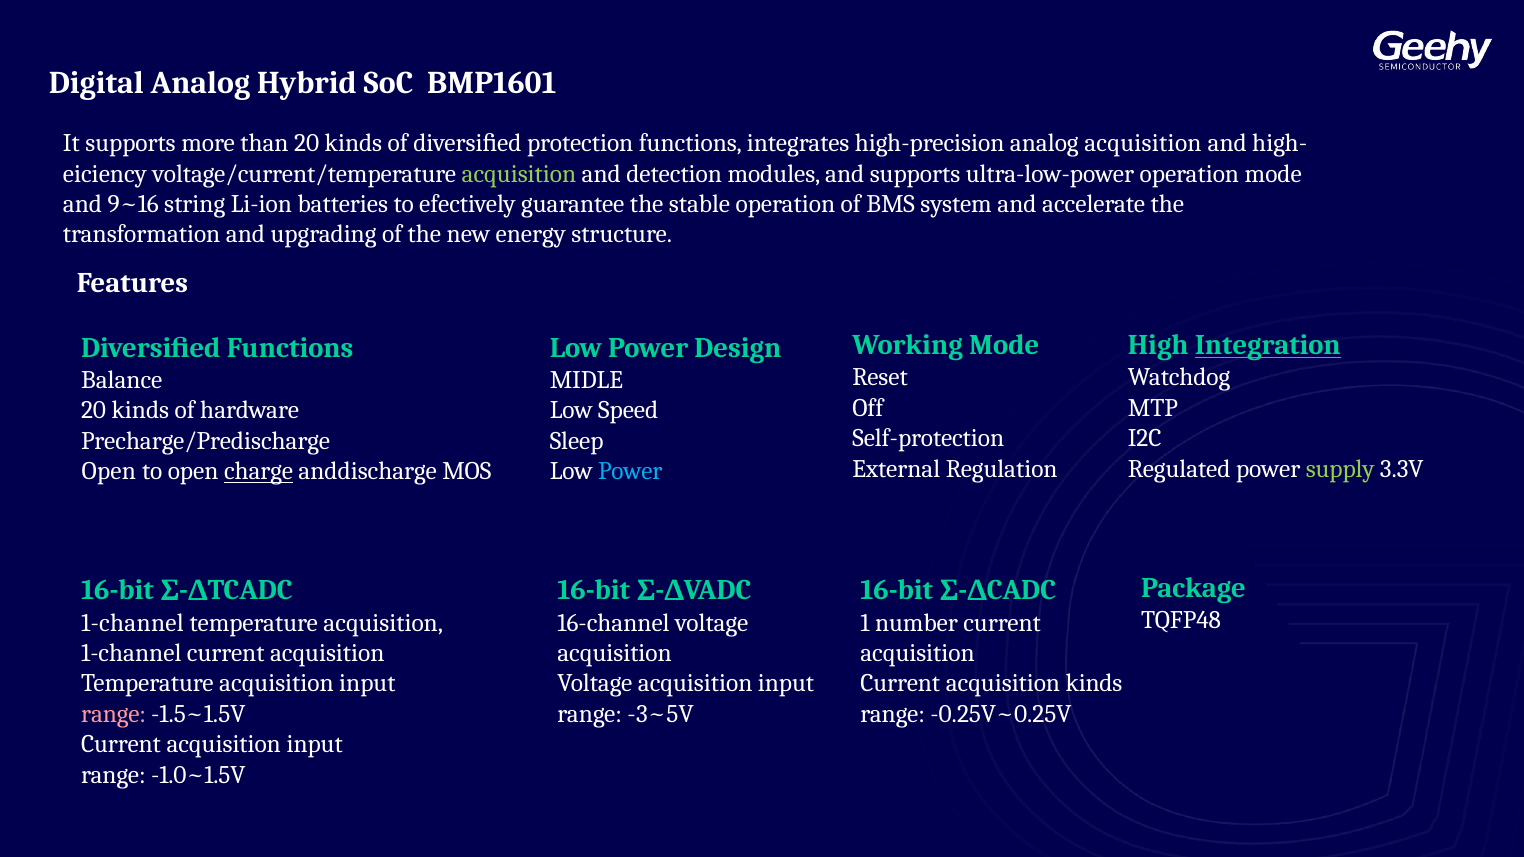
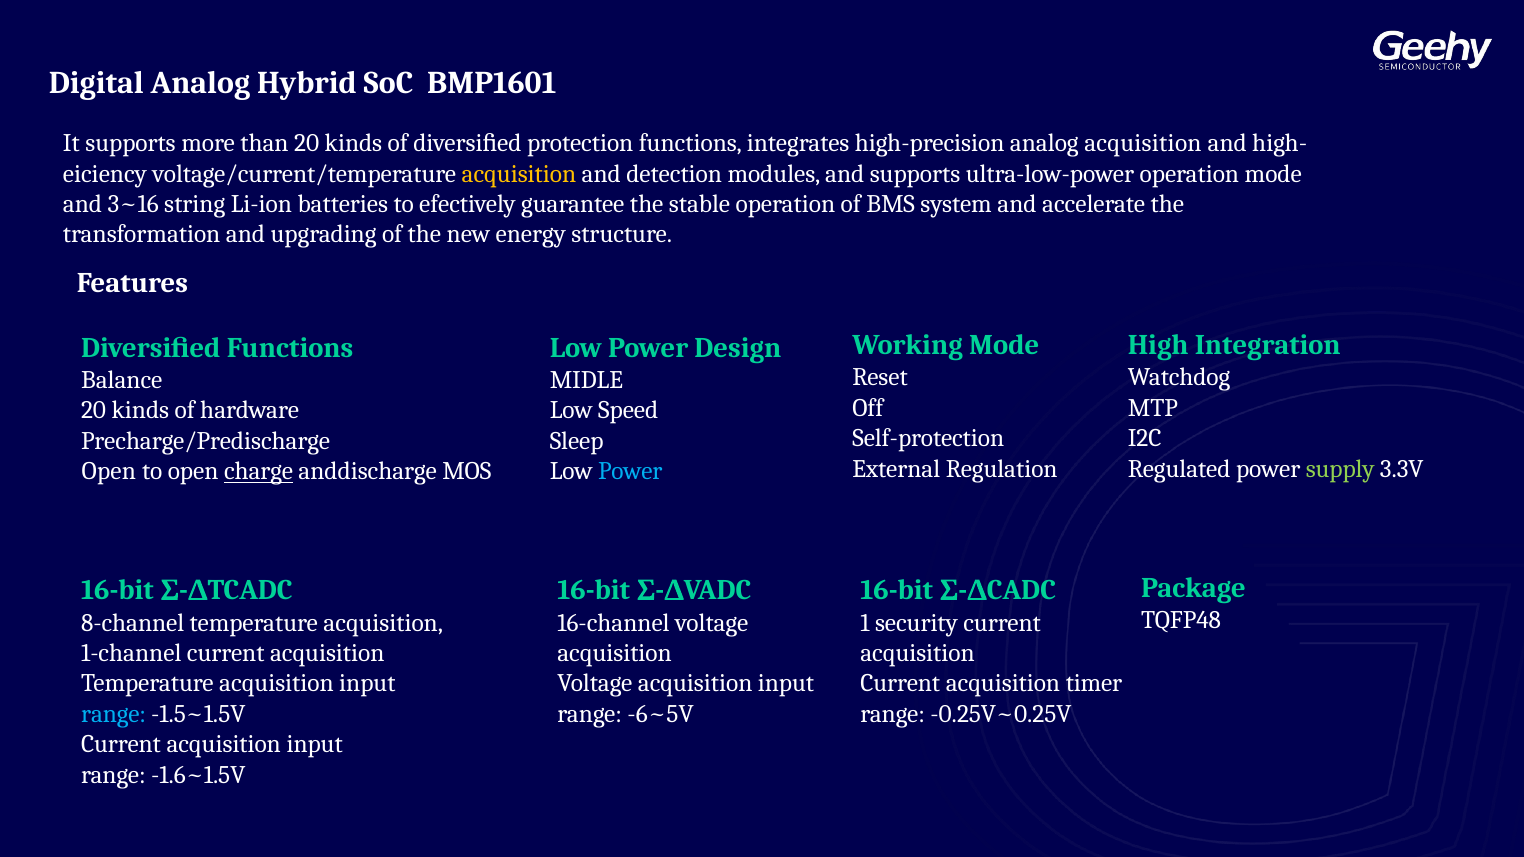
acquisition at (519, 174) colour: light green -> yellow
9~16: 9~16 -> 3~16
Integration underline: present -> none
1-channel at (132, 623): 1-channel -> 8-channel
number: number -> security
acquisition kinds: kinds -> timer
range at (114, 714) colour: pink -> light blue
-3~5V: -3~5V -> -6~5V
-1.0~1.5V: -1.0~1.5V -> -1.6~1.5V
